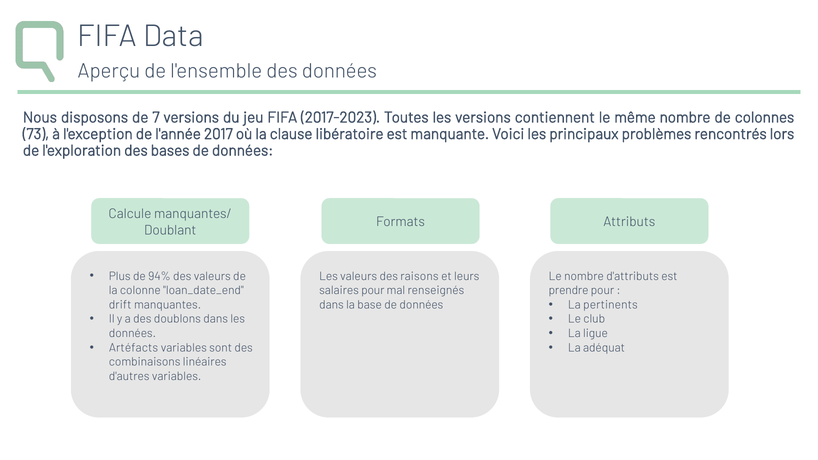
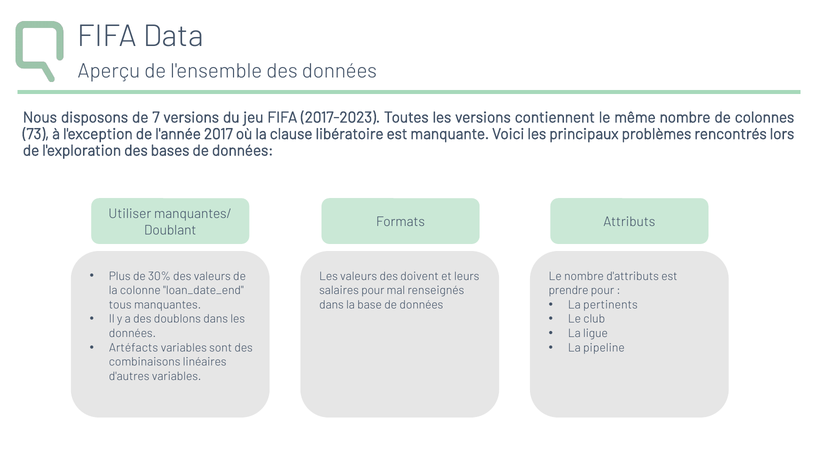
Calcule: Calcule -> Utiliser
94%: 94% -> 30%
raisons: raisons -> doivent
drift: drift -> tous
adéquat: adéquat -> pipeline
